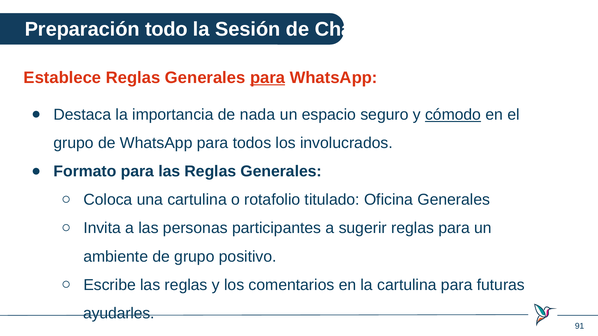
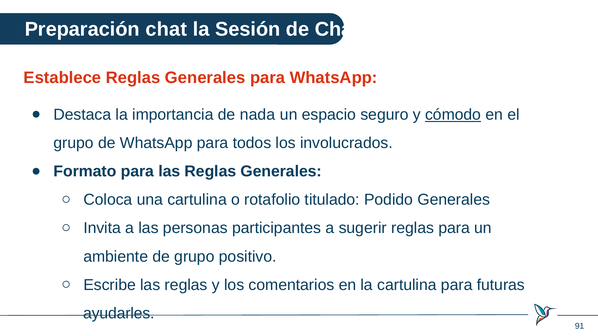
Preparación todo: todo -> chat
para at (268, 78) underline: present -> none
Oficina: Oficina -> Podido
